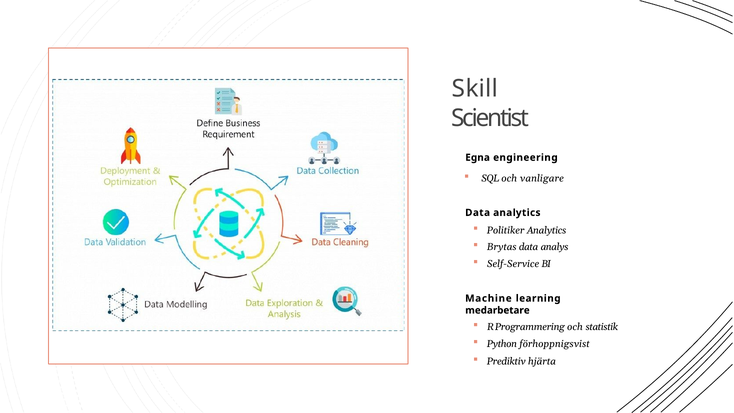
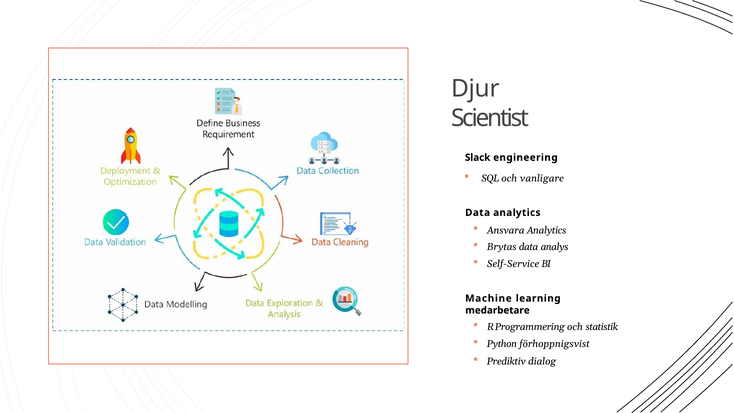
Skill: Skill -> Djur
Egna: Egna -> Slack
Politiker: Politiker -> Ansvara
hjärta: hjärta -> dialog
